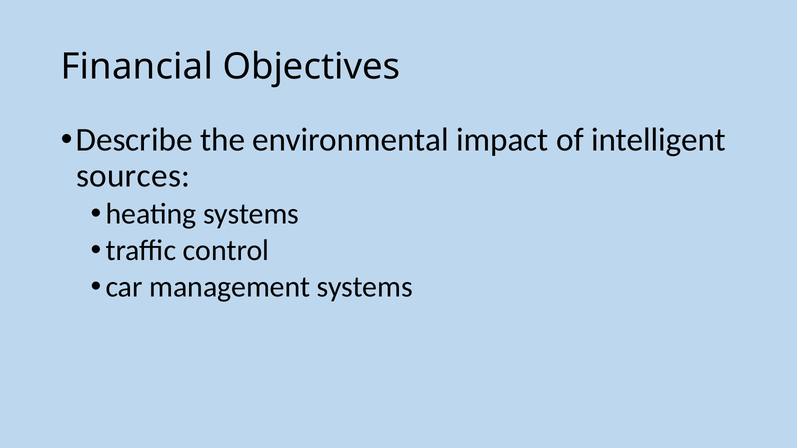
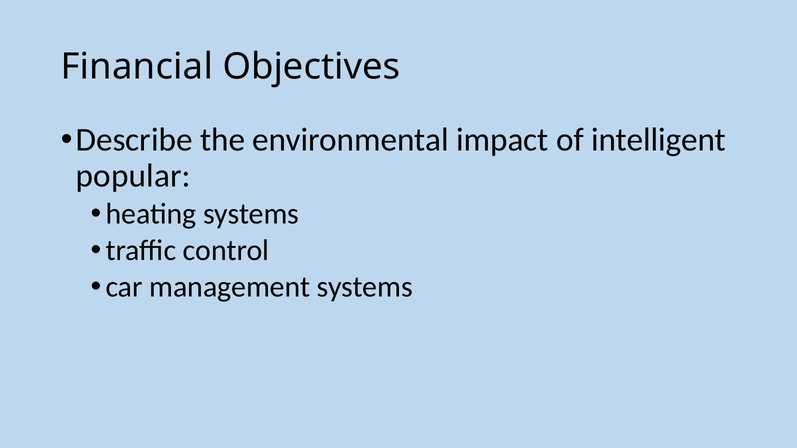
sources: sources -> popular
